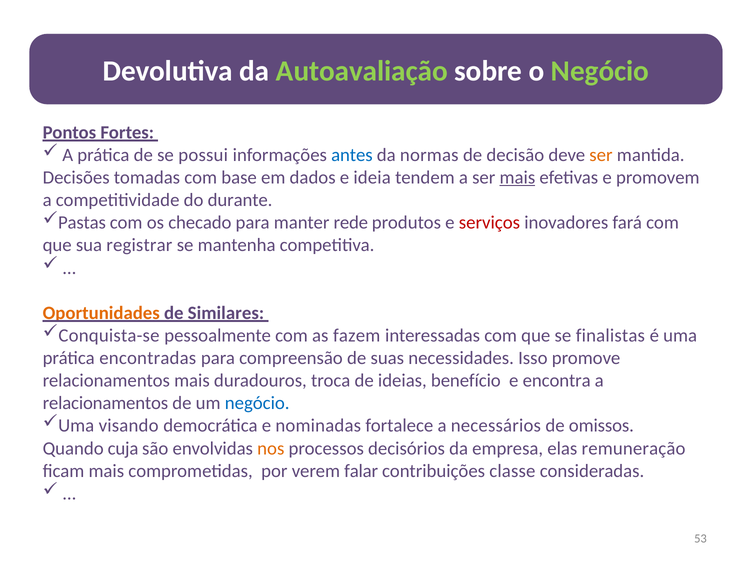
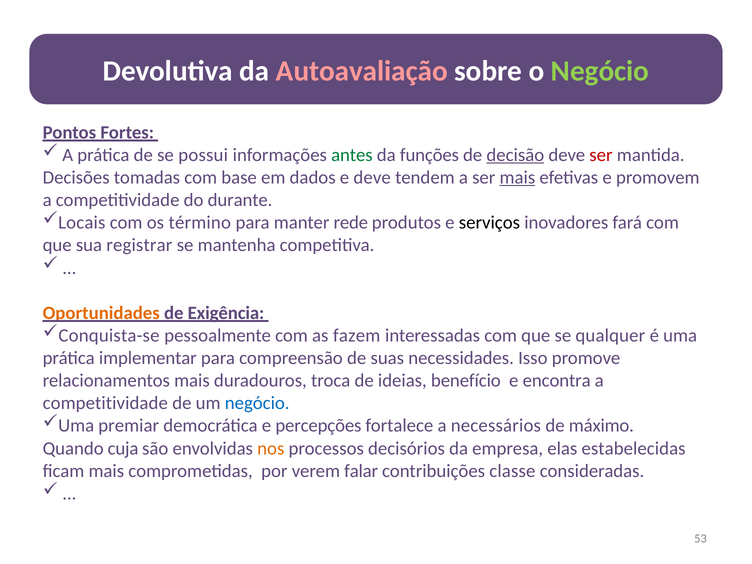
Autoavaliação colour: light green -> pink
antes colour: blue -> green
normas: normas -> funções
decisão underline: none -> present
ser at (601, 155) colour: orange -> red
e ideia: ideia -> deve
Pastas: Pastas -> Locais
checado: checado -> término
serviços colour: red -> black
Similares: Similares -> Exigência
finalistas: finalistas -> qualquer
encontradas: encontradas -> implementar
relacionamentos at (105, 403): relacionamentos -> competitividade
visando: visando -> premiar
nominadas: nominadas -> percepções
omissos: omissos -> máximo
remuneração: remuneração -> estabelecidas
